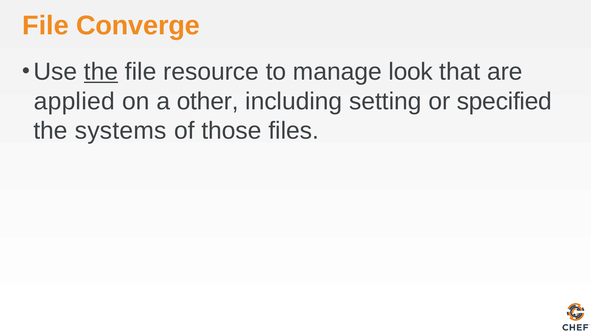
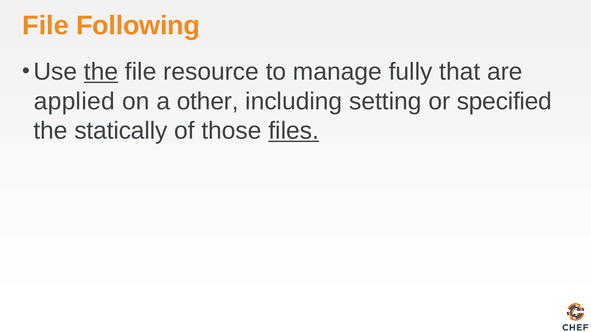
Converge: Converge -> Following
look: look -> fully
systems: systems -> statically
files underline: none -> present
